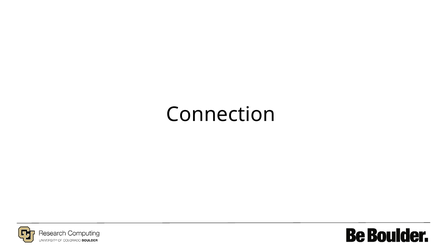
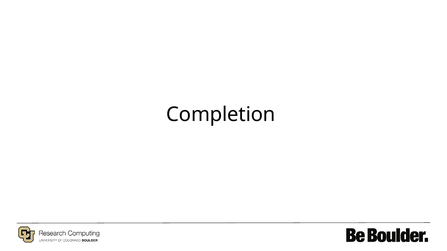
Connection: Connection -> Completion
